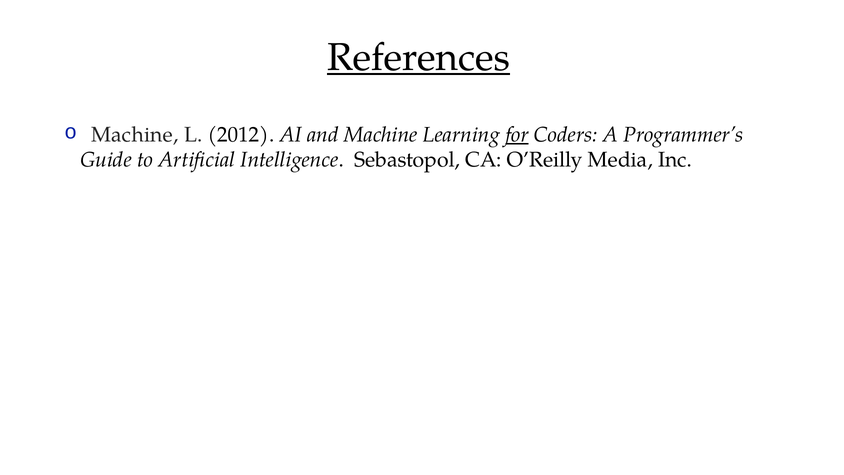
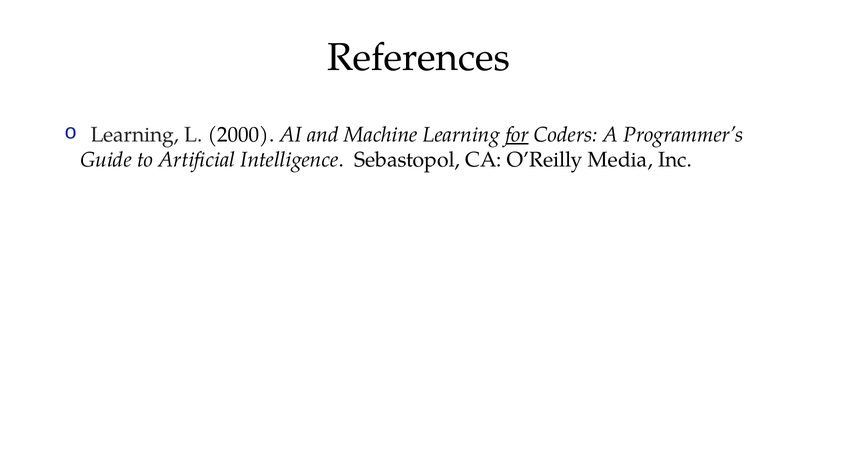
References underline: present -> none
Machine at (135, 135): Machine -> Learning
2012: 2012 -> 2000
